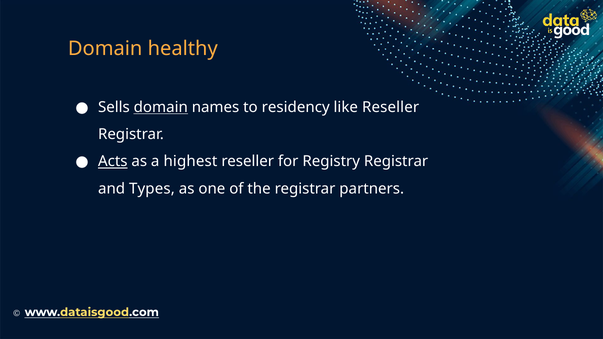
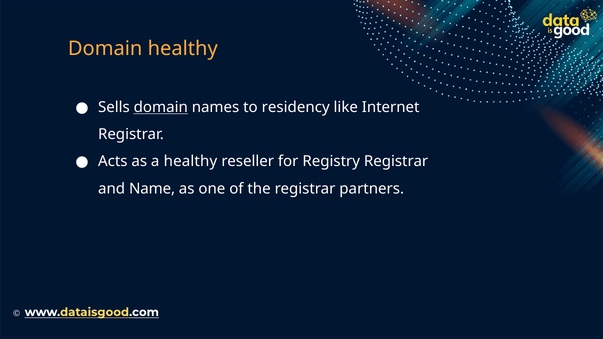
like Reseller: Reseller -> Internet
Acts underline: present -> none
a highest: highest -> healthy
Types: Types -> Name
